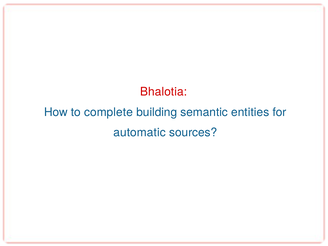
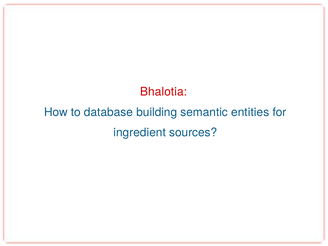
complete: complete -> database
automatic: automatic -> ingredient
